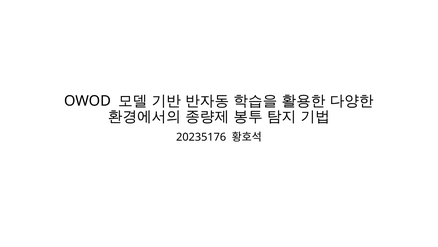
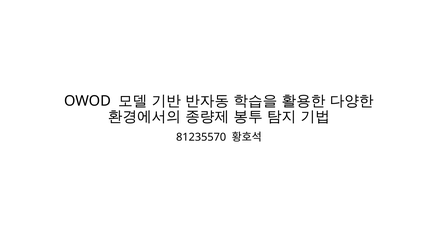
20235176: 20235176 -> 81235570
